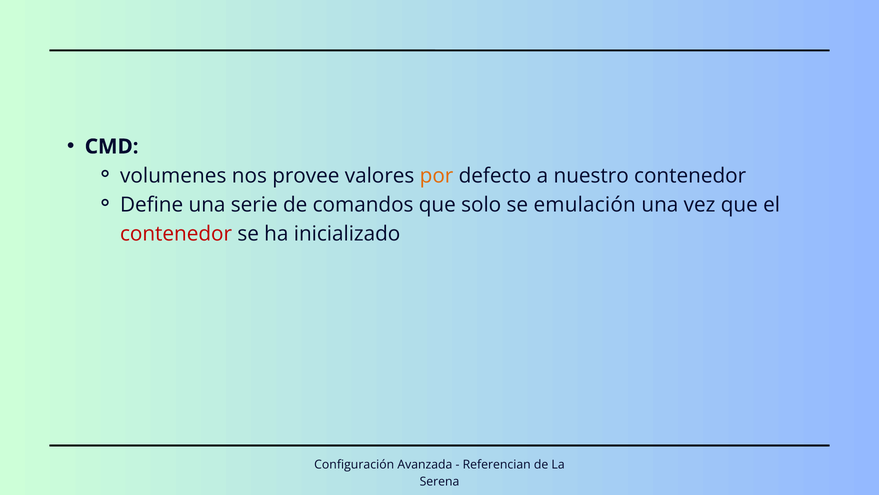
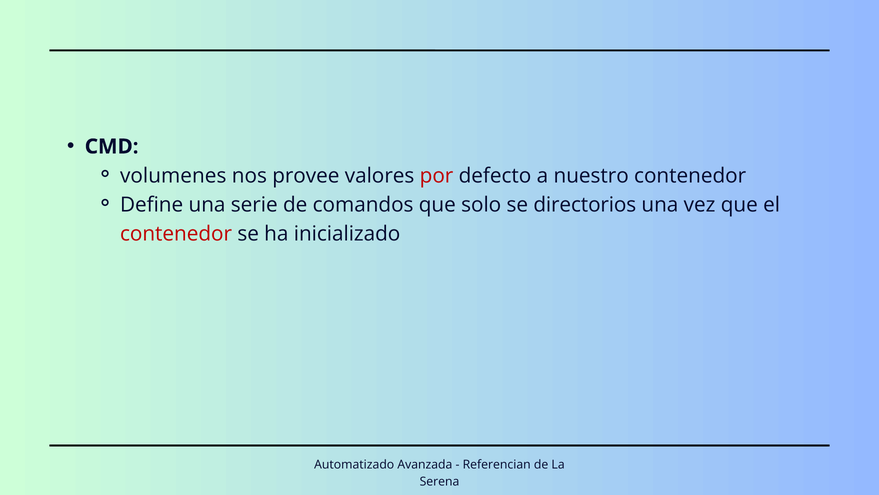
por colour: orange -> red
emulación: emulación -> directorios
Configuración: Configuración -> Automatizado
